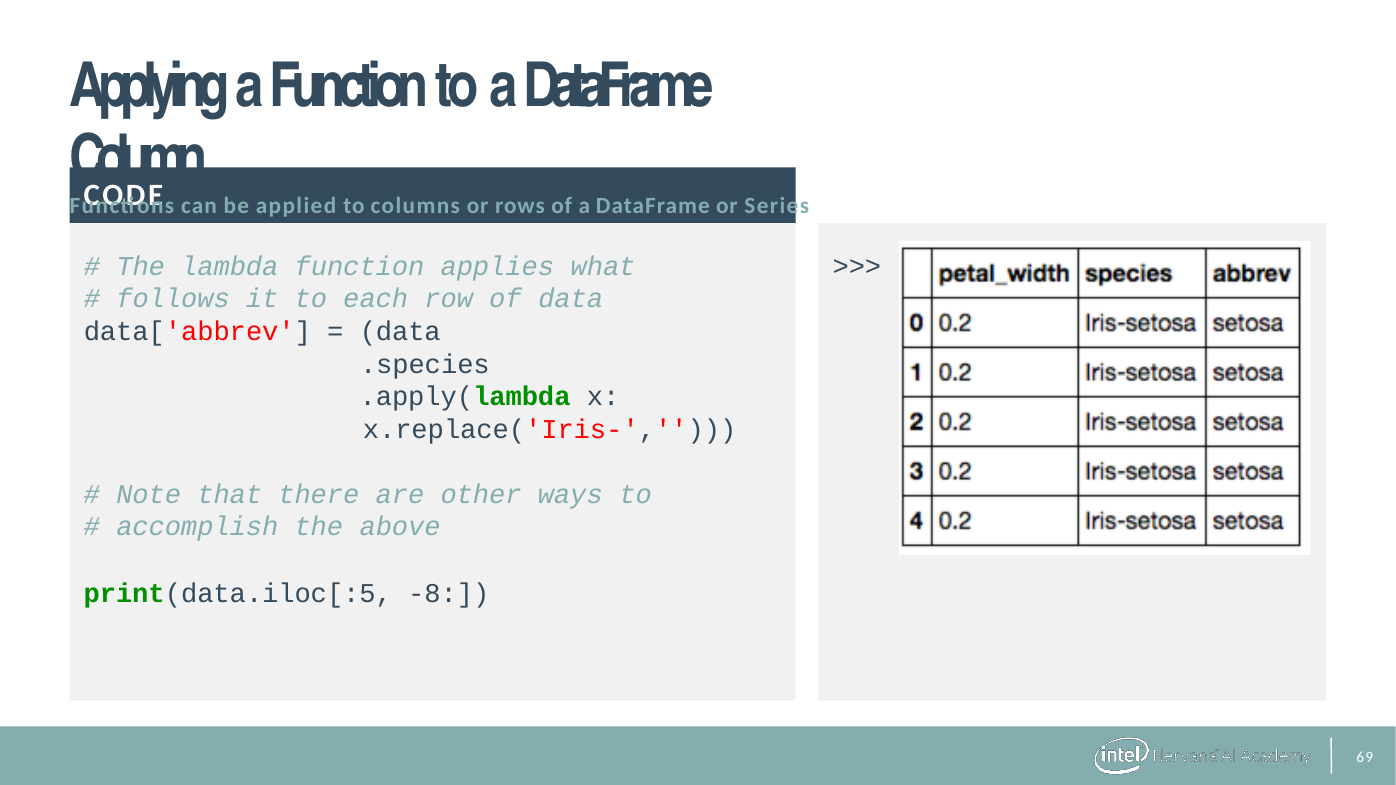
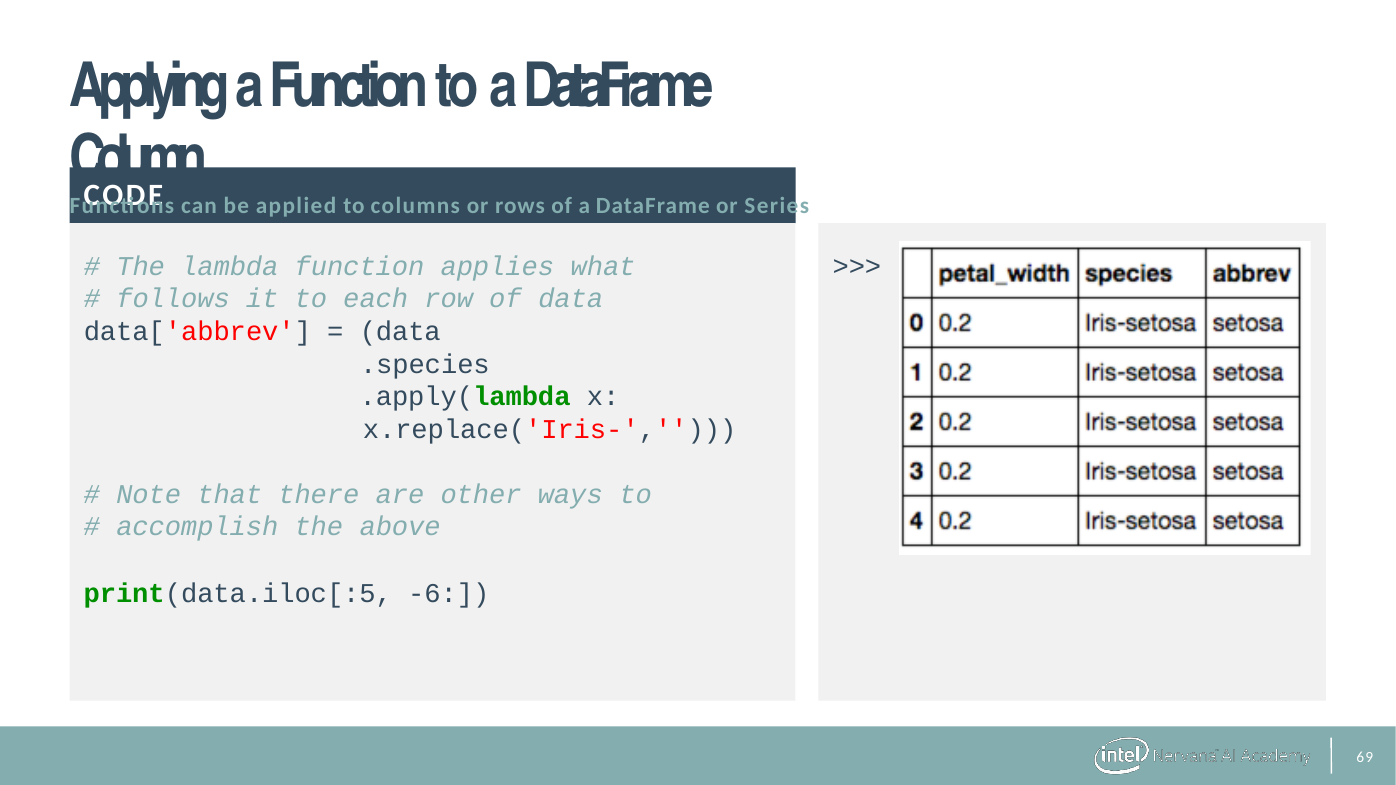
-8: -8 -> -6
